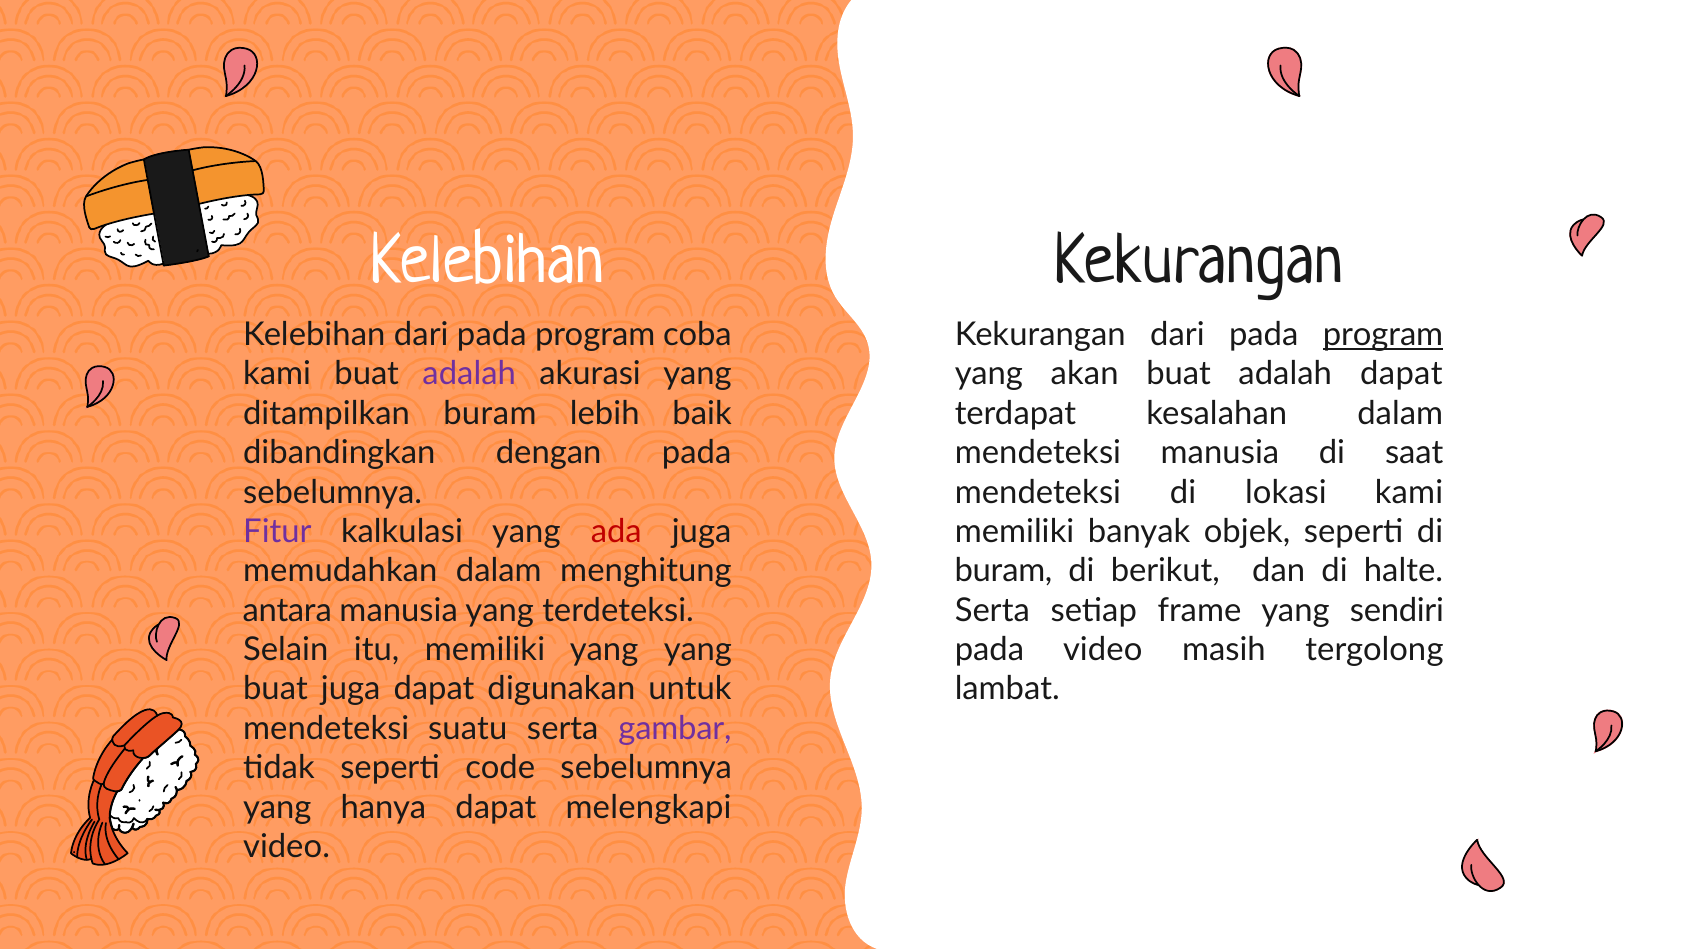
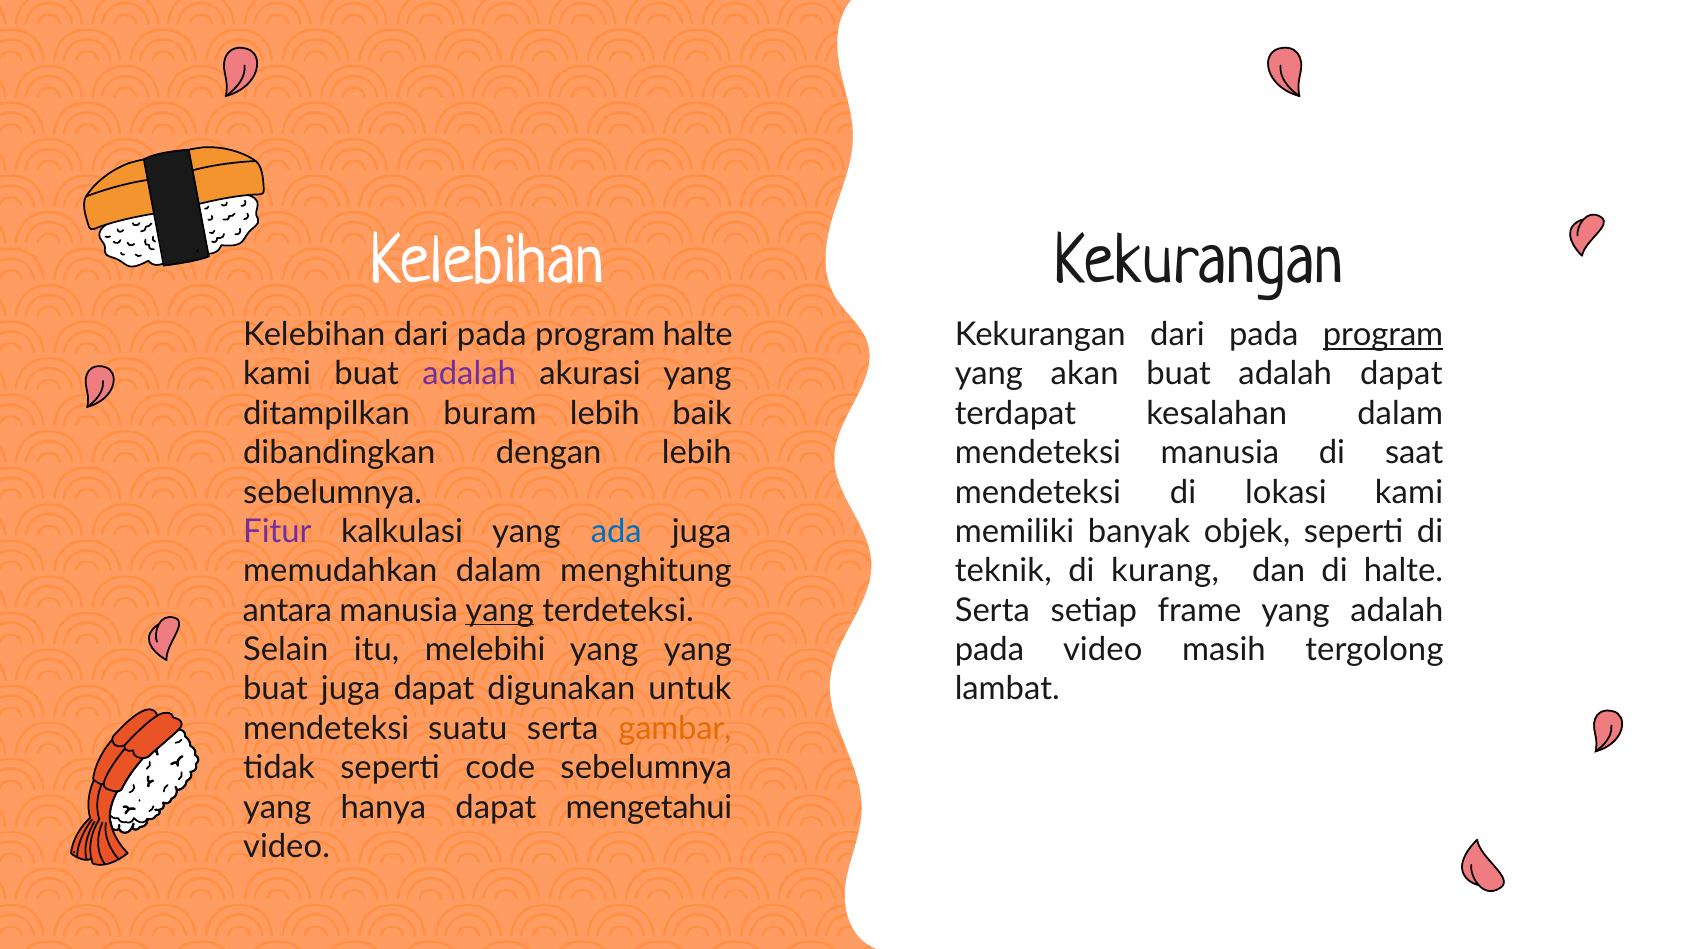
program coba: coba -> halte
dengan pada: pada -> lebih
ada colour: red -> blue
buram at (1004, 571): buram -> teknik
berikut: berikut -> kurang
yang at (500, 610) underline: none -> present
yang sendiri: sendiri -> adalah
itu memiliki: memiliki -> melebihi
gambar colour: purple -> orange
melengkapi: melengkapi -> mengetahui
